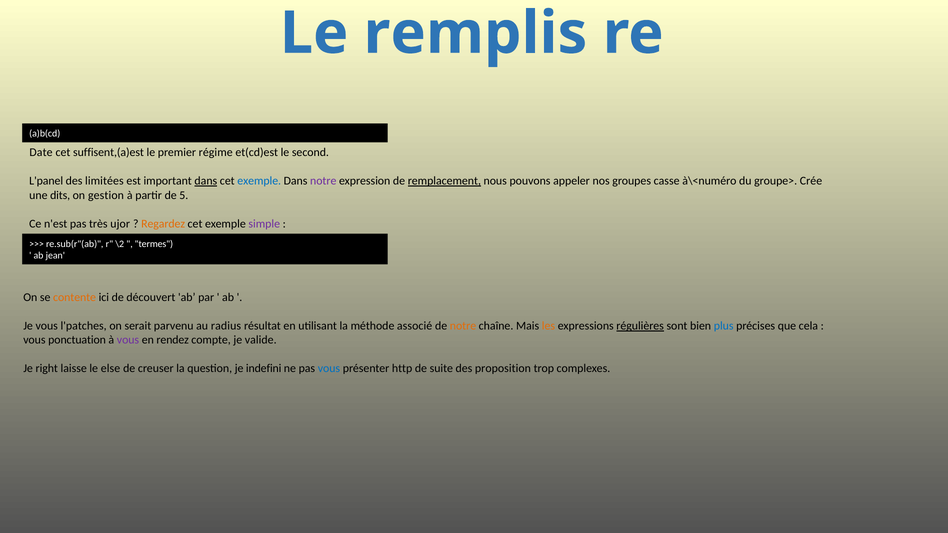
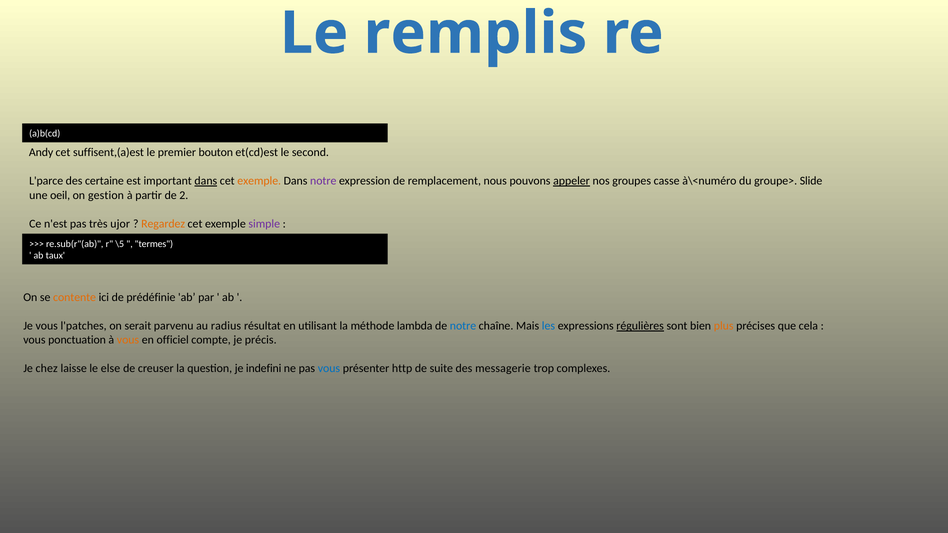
Date: Date -> Andy
régime: régime -> bouton
L'panel: L'panel -> L'parce
limitées: limitées -> certaine
exemple at (259, 181) colour: blue -> orange
remplacement underline: present -> none
appeler underline: none -> present
Crée: Crée -> Slide
dits: dits -> oeil
5: 5 -> 2
\2: \2 -> \5
jean: jean -> taux
découvert: découvert -> prédéfinie
associé: associé -> lambda
notre at (463, 326) colour: orange -> blue
les colour: orange -> blue
plus colour: blue -> orange
vous at (128, 340) colour: purple -> orange
rendez: rendez -> officiel
valide: valide -> précis
right: right -> chez
proposition: proposition -> messagerie
